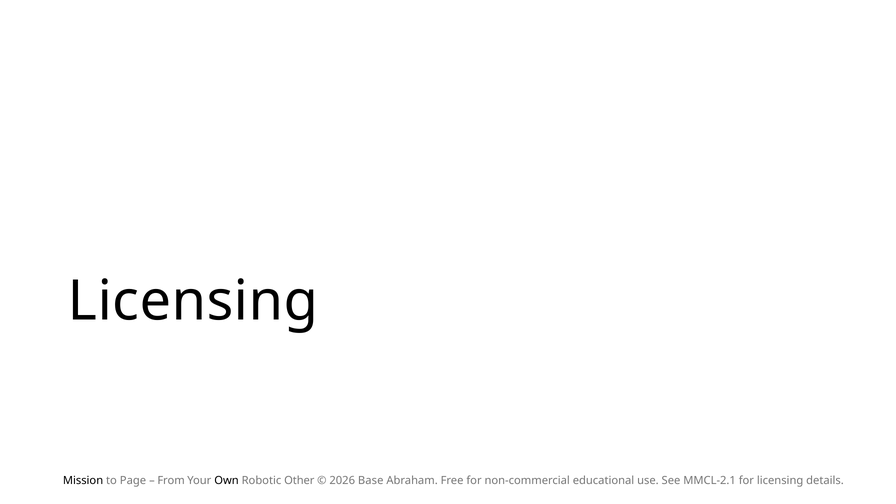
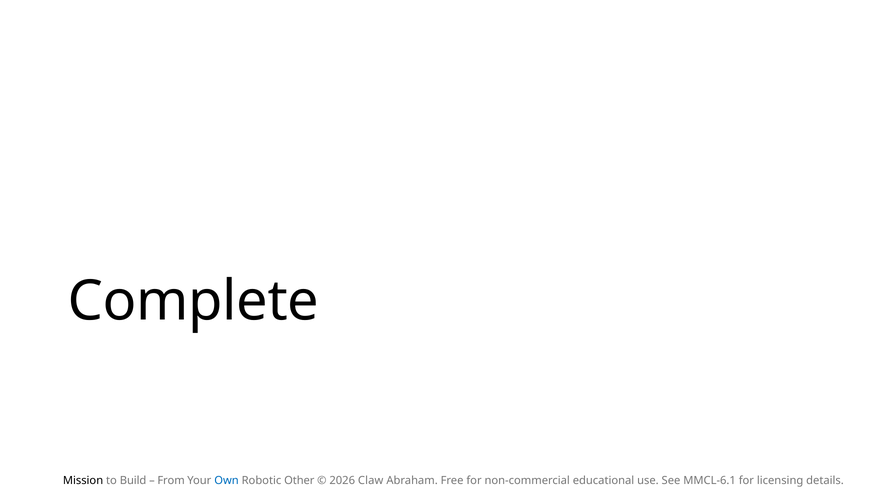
Licensing at (193, 301): Licensing -> Complete
Page: Page -> Build
Own colour: black -> blue
Base: Base -> Claw
MMCL-2.1: MMCL-2.1 -> MMCL-6.1
